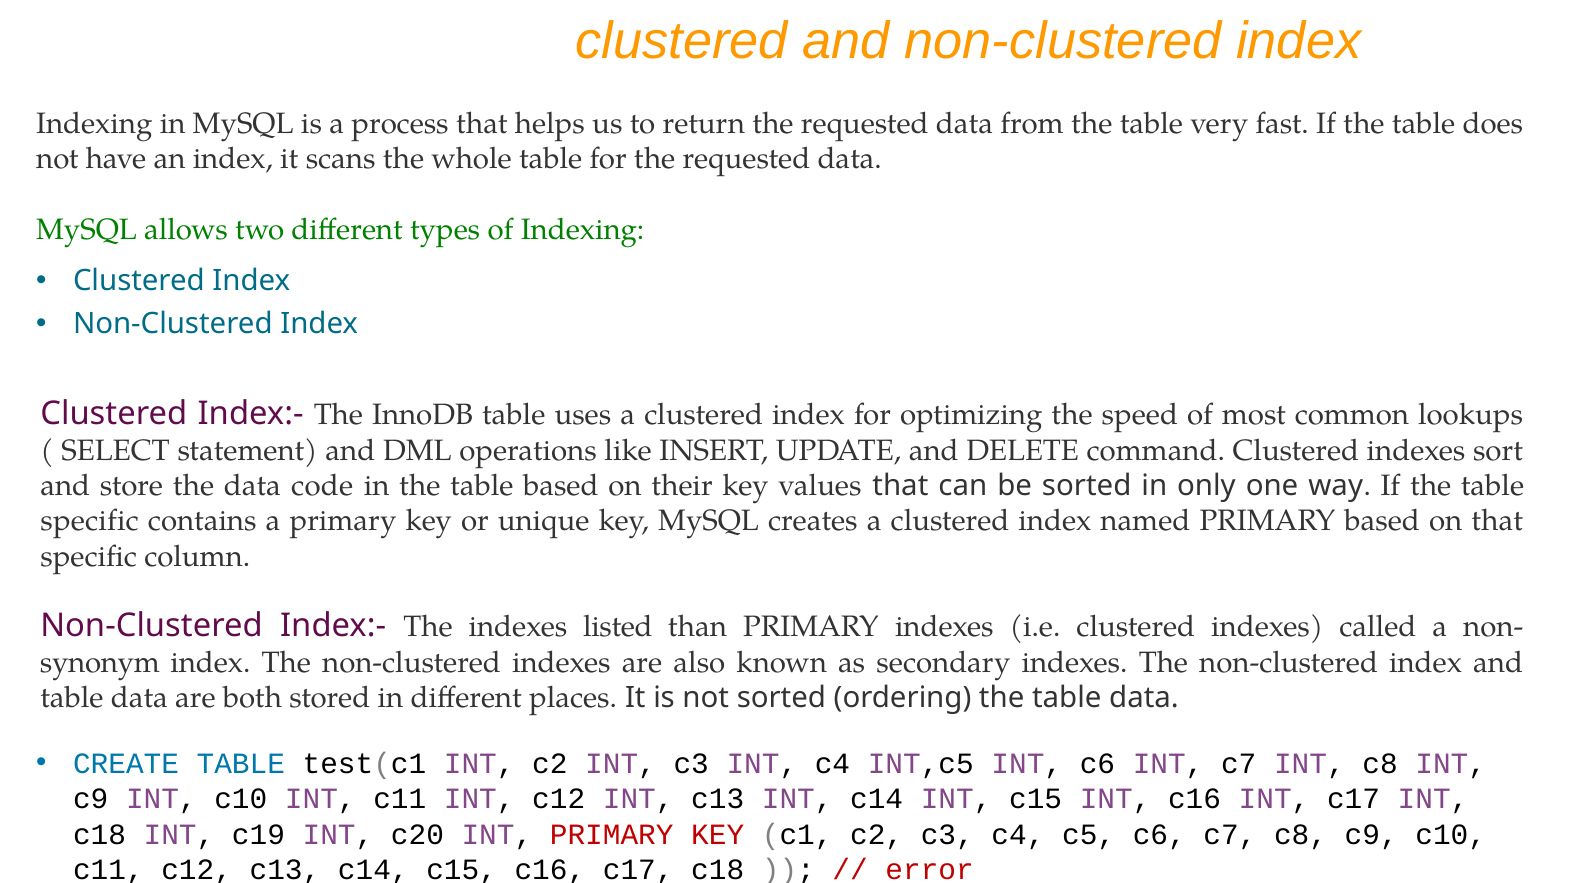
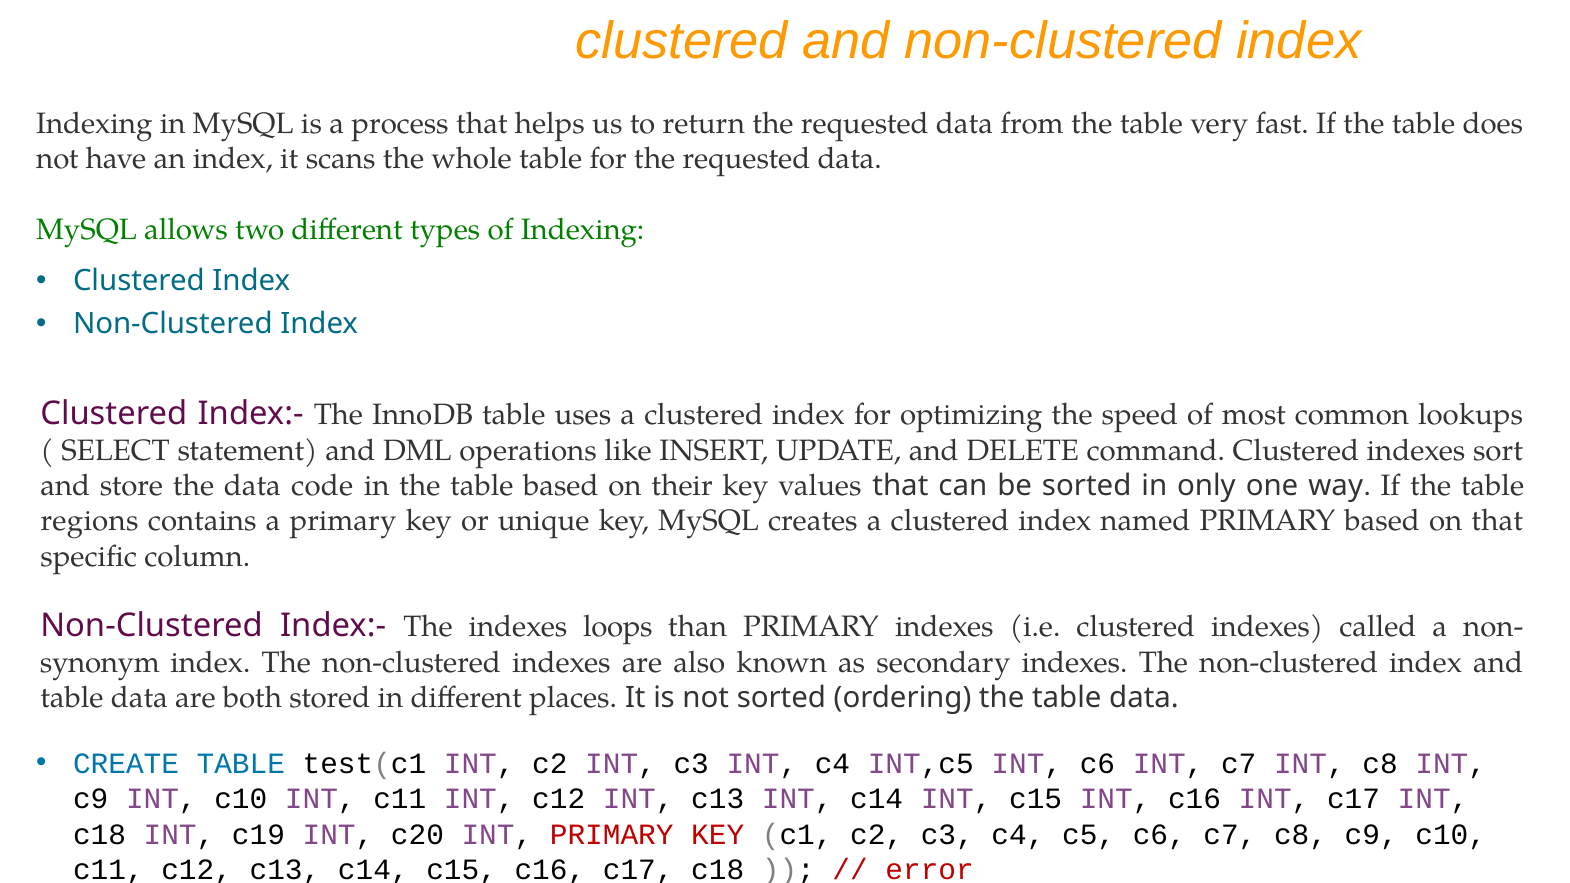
specific at (90, 521): specific -> regions
listed: listed -> loops
